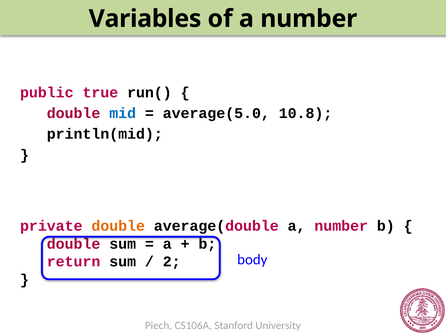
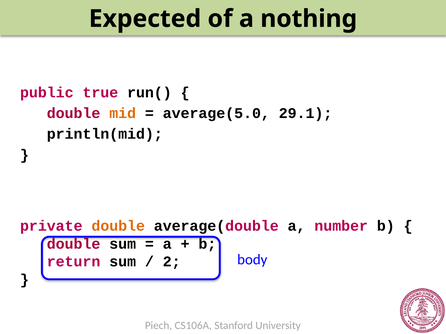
Variables: Variables -> Expected
of a number: number -> nothing
mid colour: blue -> orange
10.8: 10.8 -> 29.1
